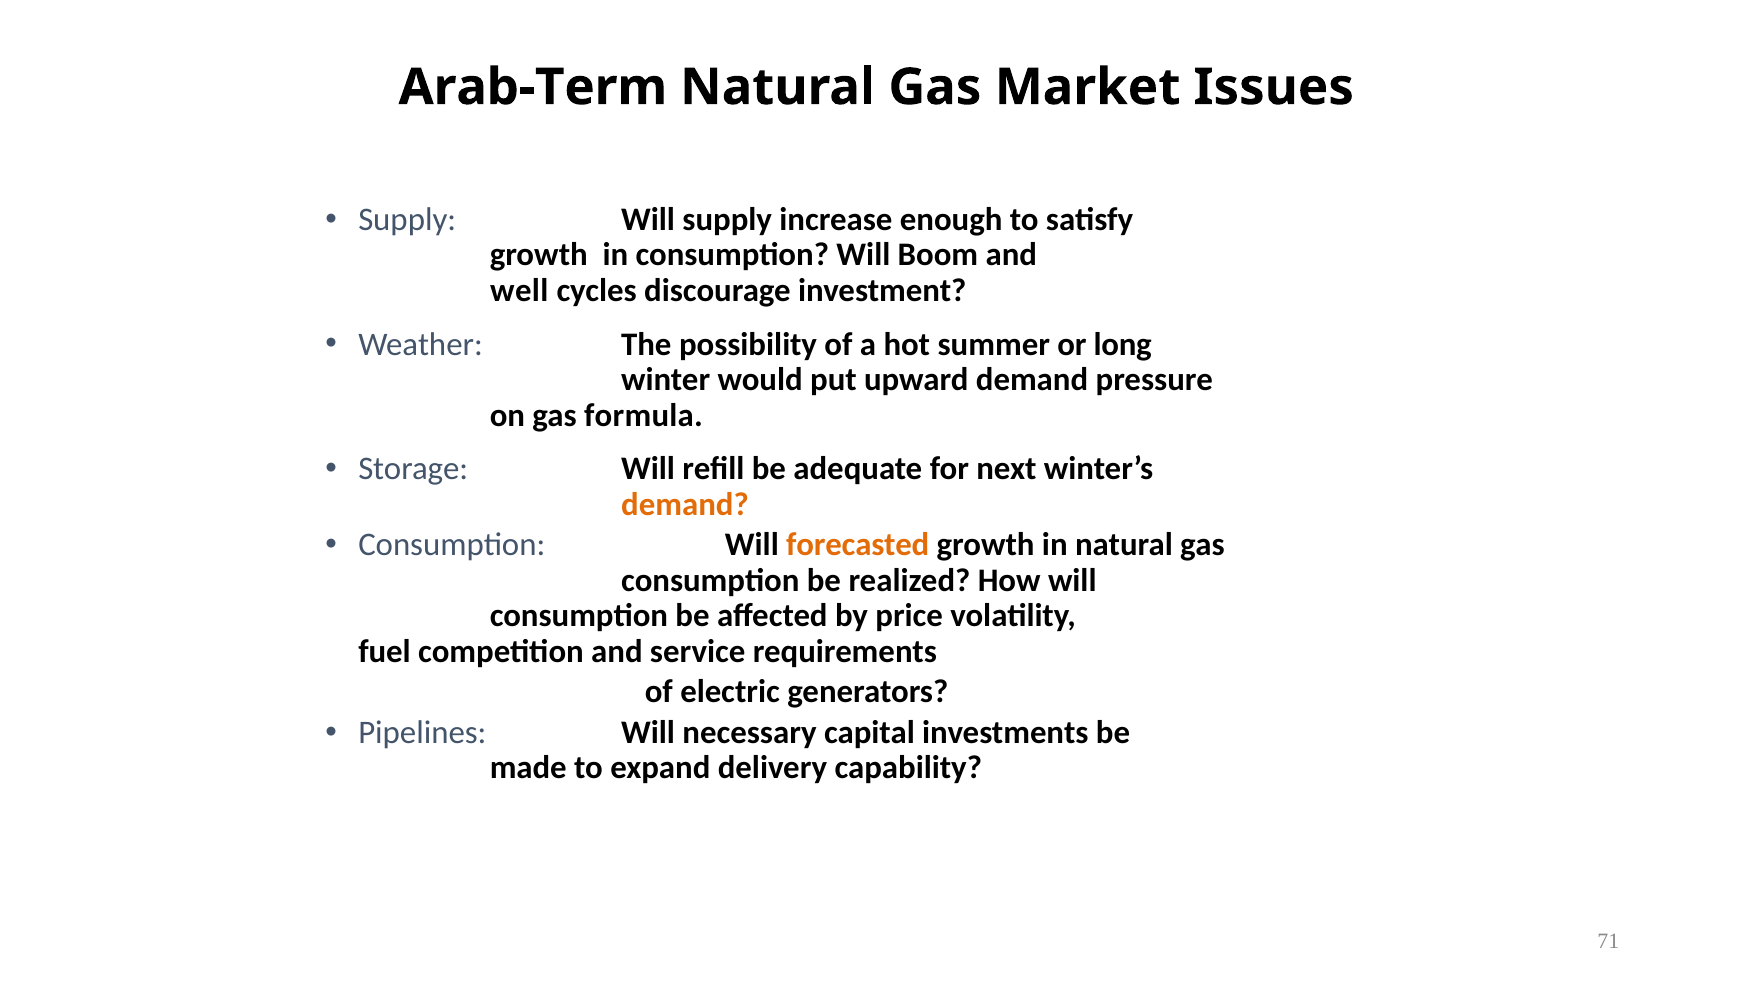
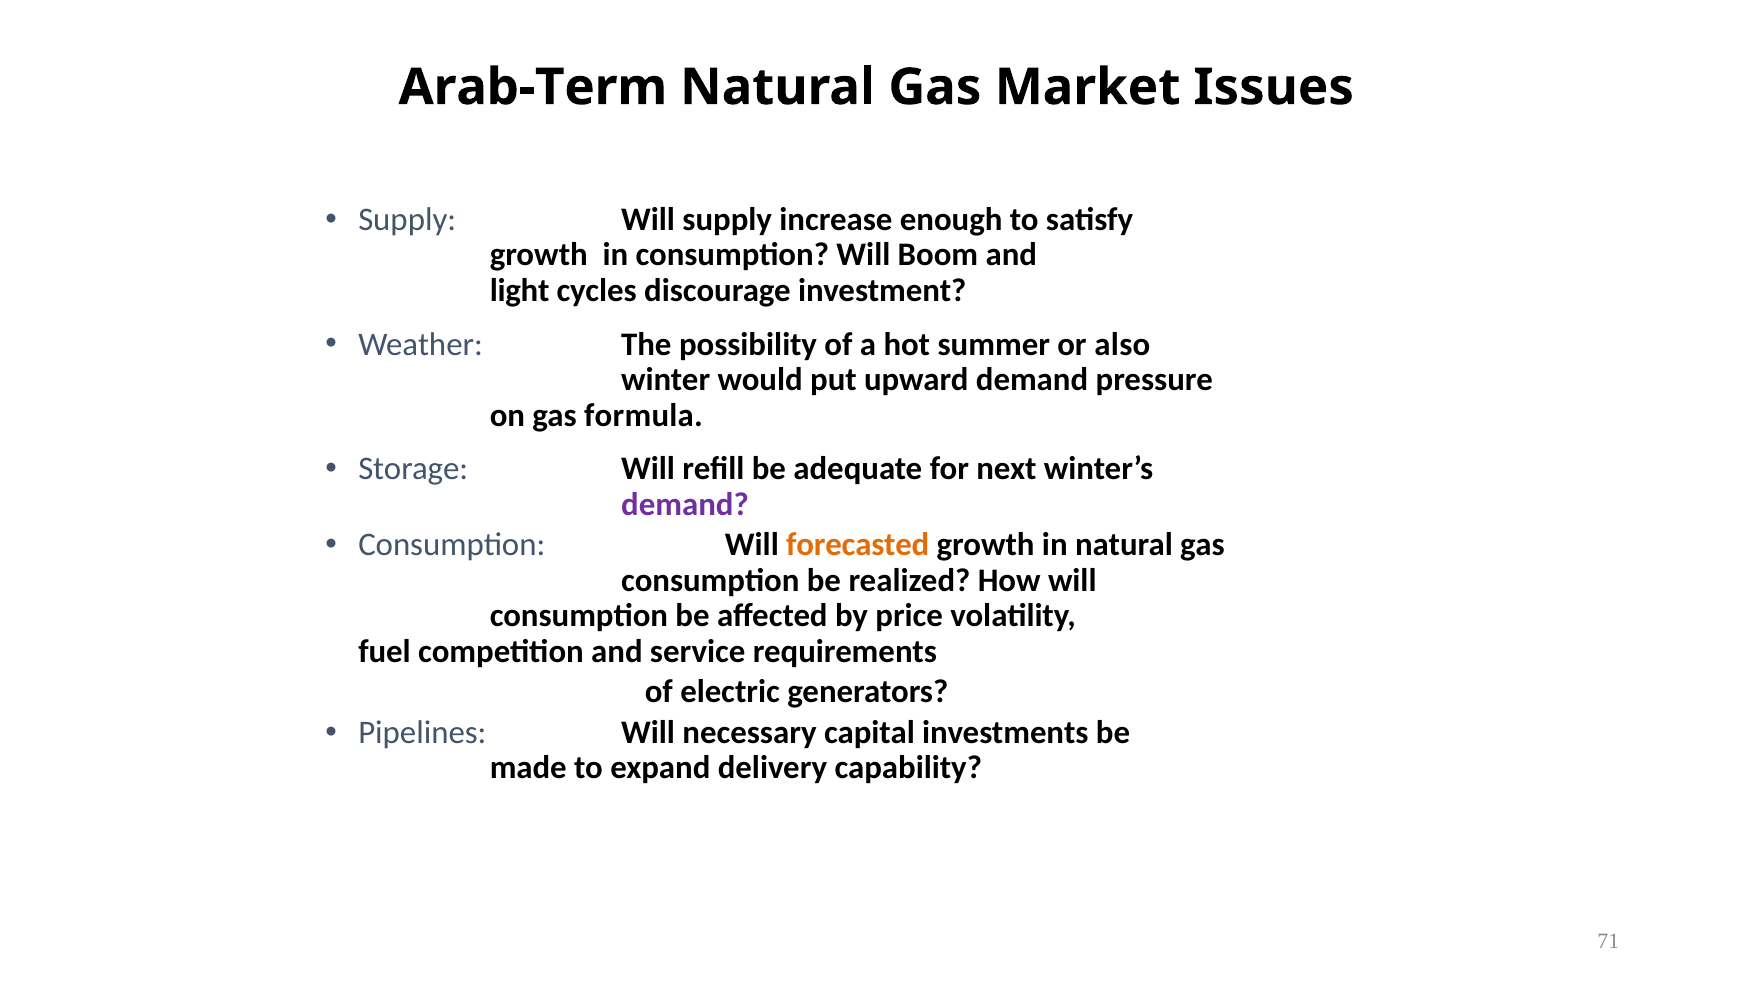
well: well -> light
long: long -> also
demand at (685, 505) colour: orange -> purple
